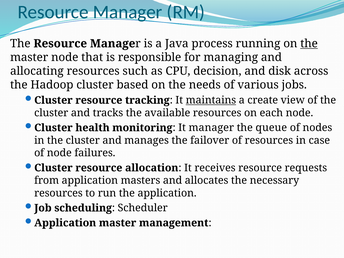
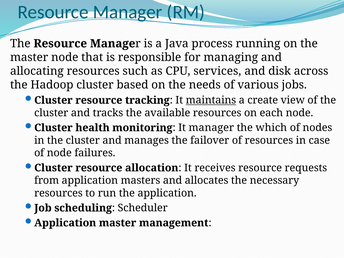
the at (309, 44) underline: present -> none
decision: decision -> services
queue: queue -> which
